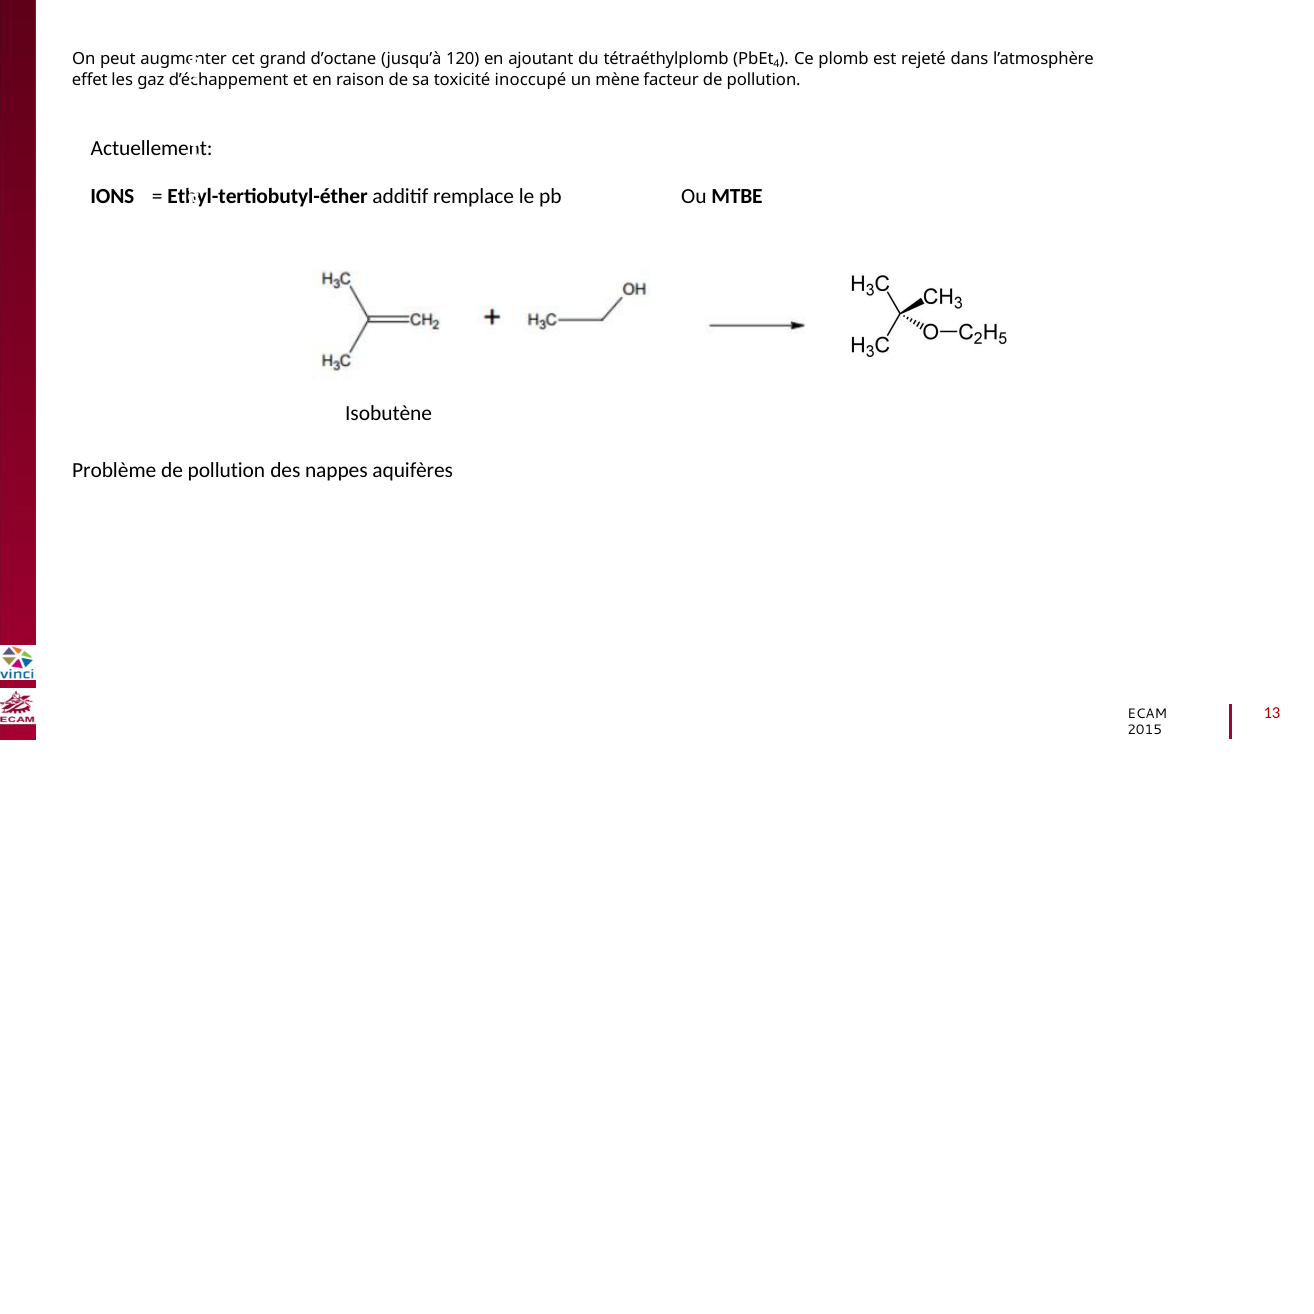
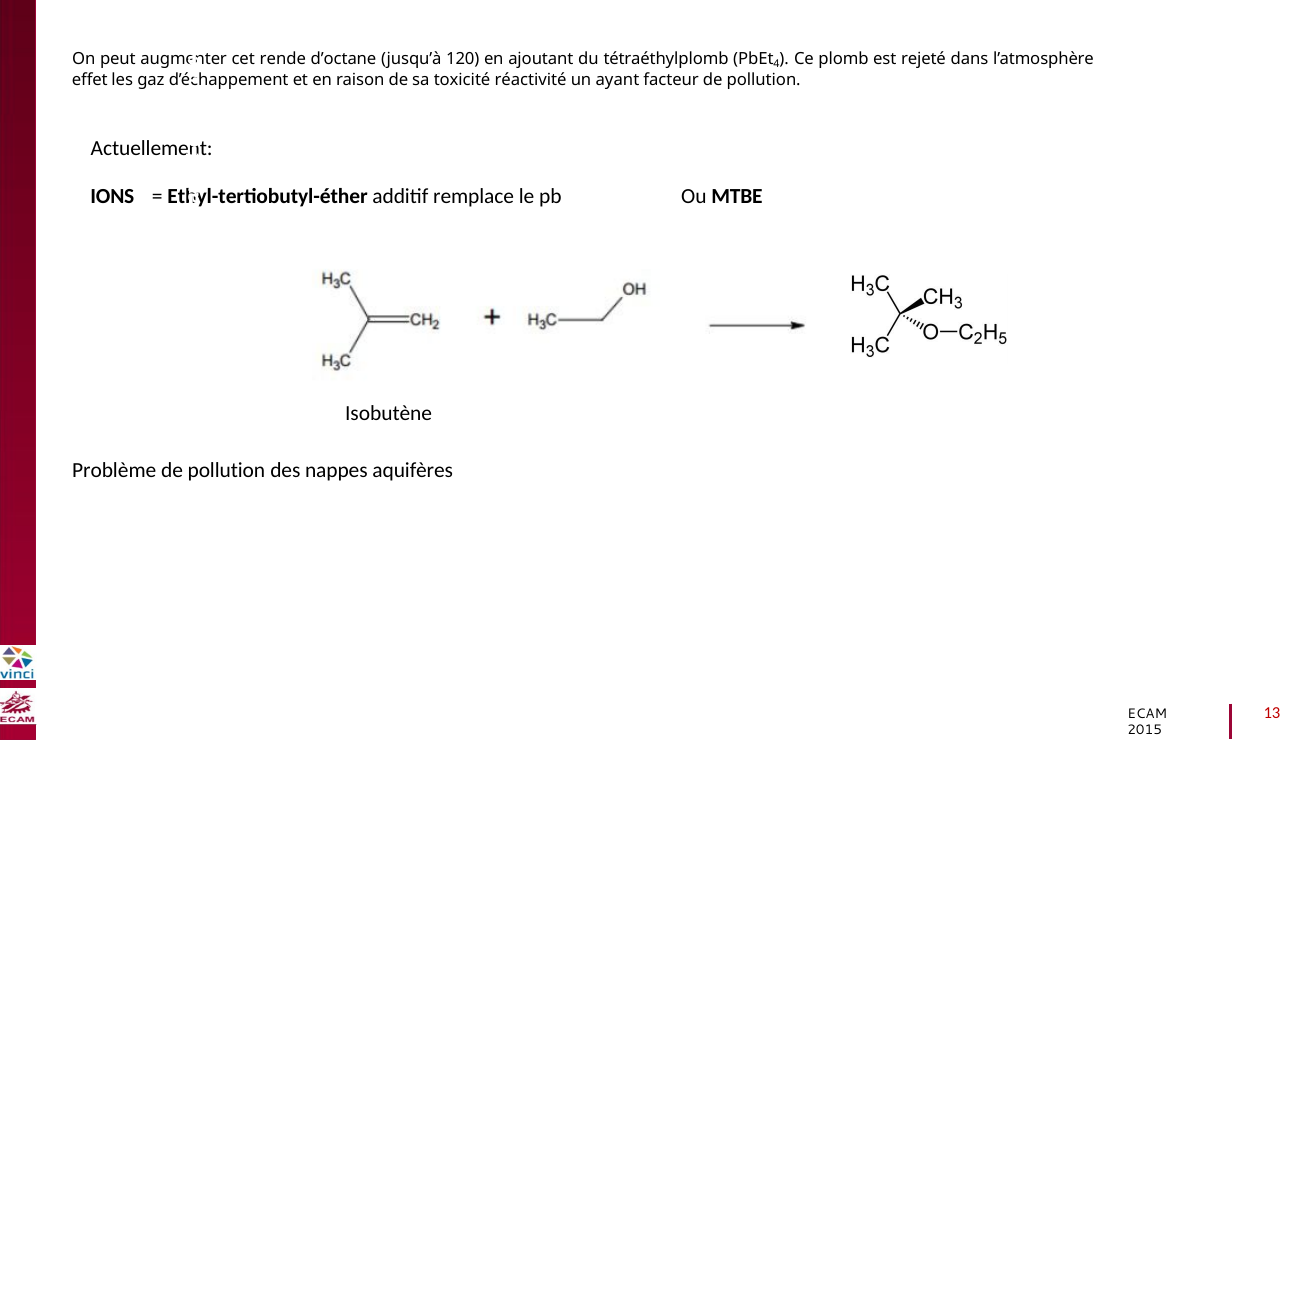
grand: grand -> rende
inoccupé: inoccupé -> réactivité
mène: mène -> ayant
